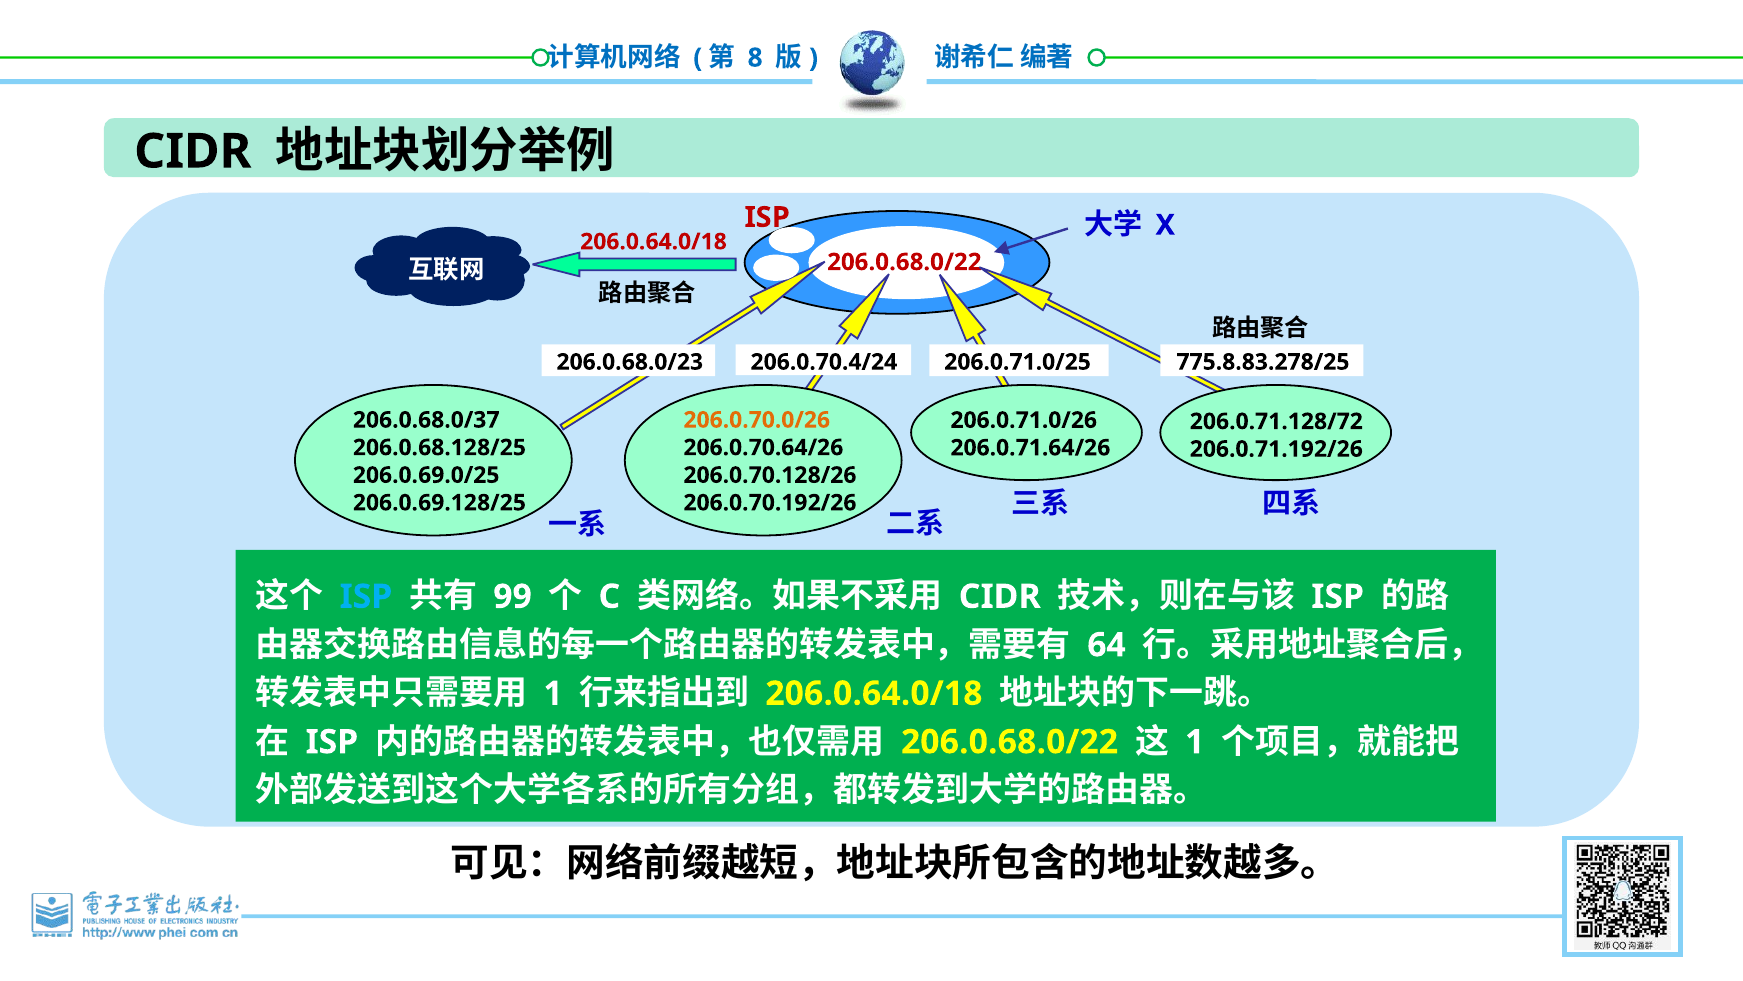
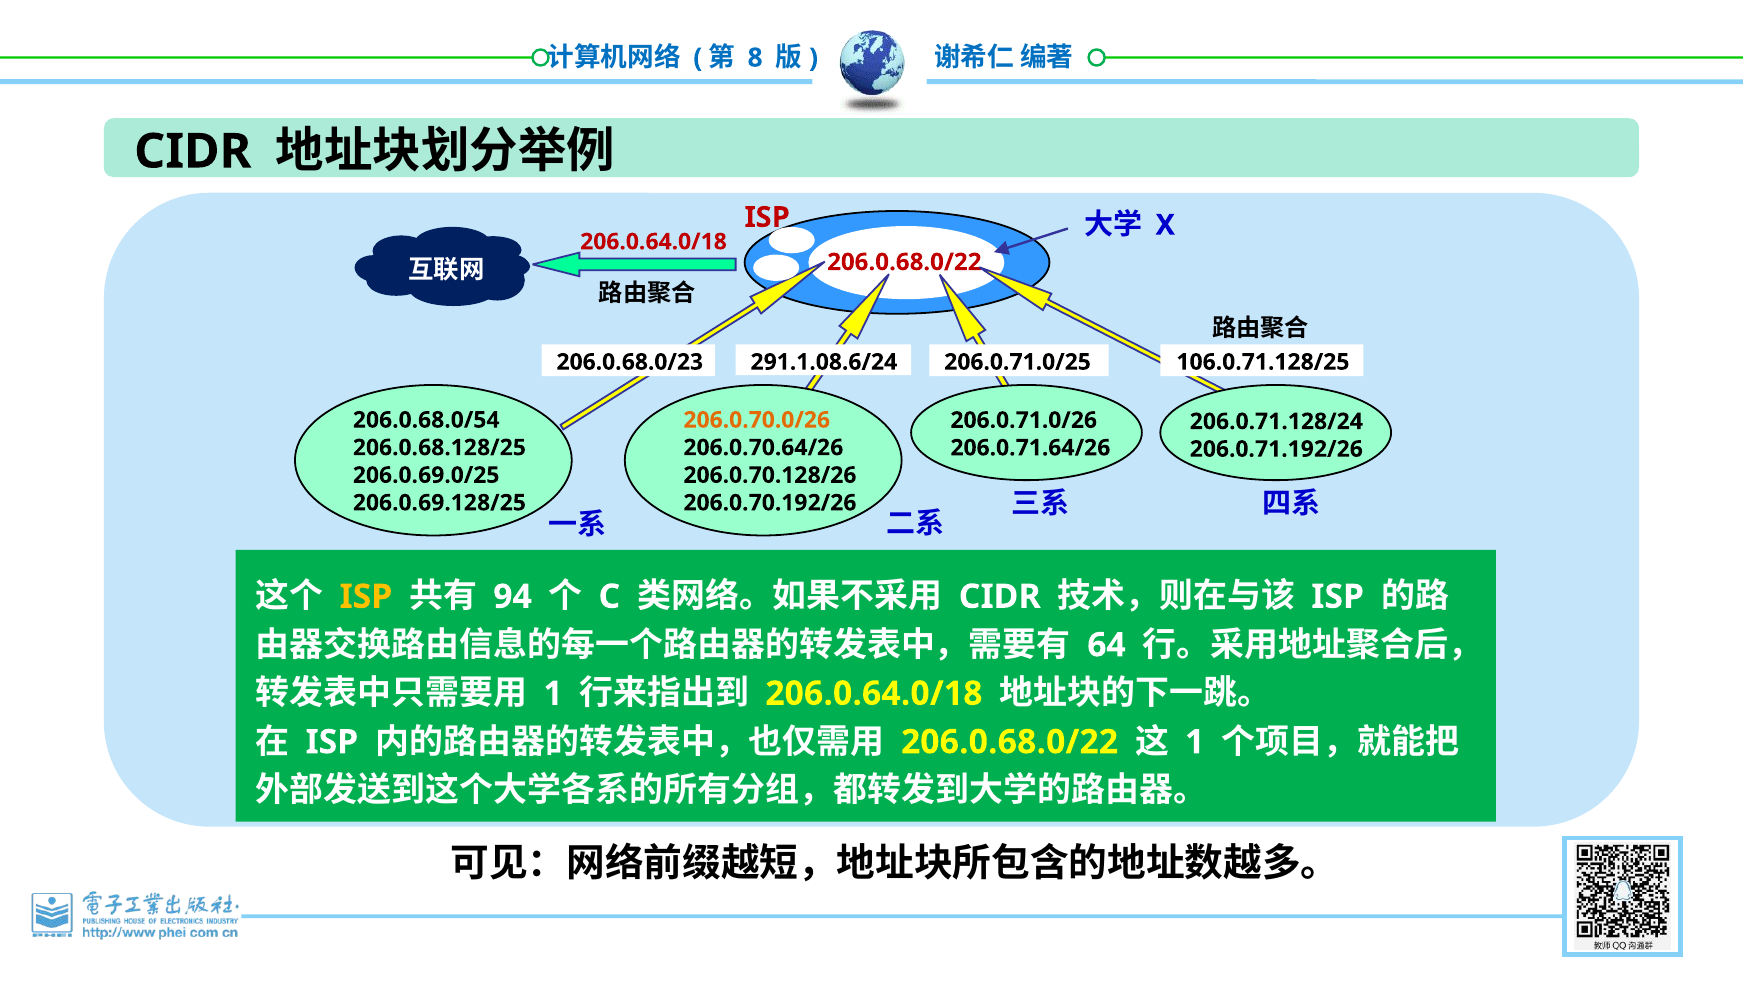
206.0.70.4/24: 206.0.70.4/24 -> 291.1.08.6/24
775.8.83.278/25: 775.8.83.278/25 -> 106.0.71.128/25
206.0.68.0/37: 206.0.68.0/37 -> 206.0.68.0/54
206.0.71.128/72: 206.0.71.128/72 -> 206.0.71.128/24
ISP at (366, 596) colour: light blue -> yellow
99: 99 -> 94
